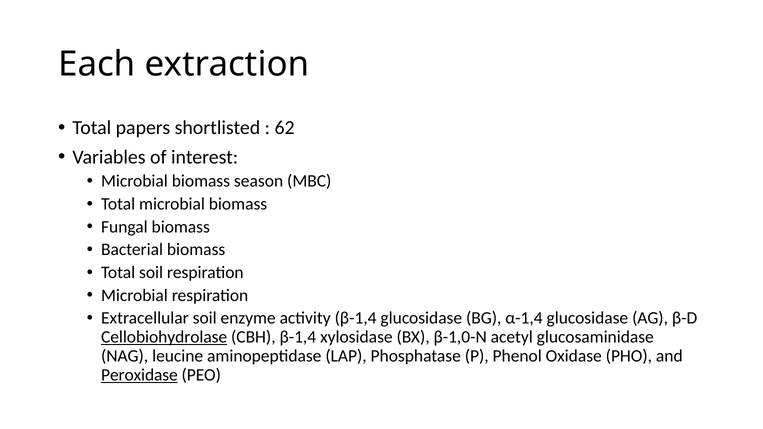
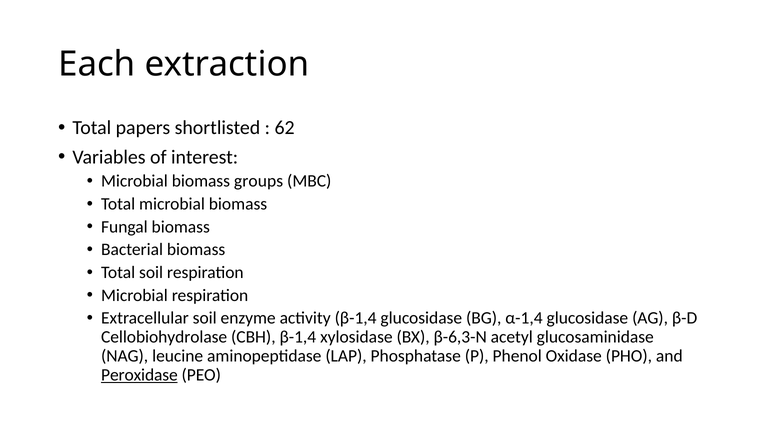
season: season -> groups
Cellobiohydrolase underline: present -> none
β-1,0-N: β-1,0-N -> β-6,3-N
